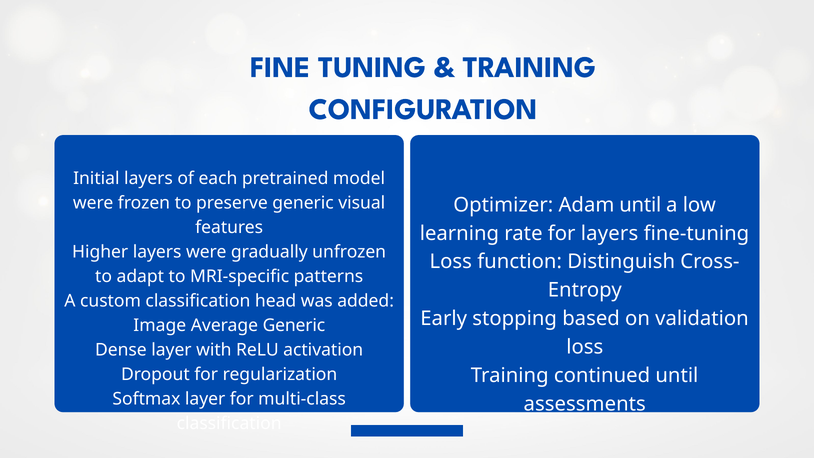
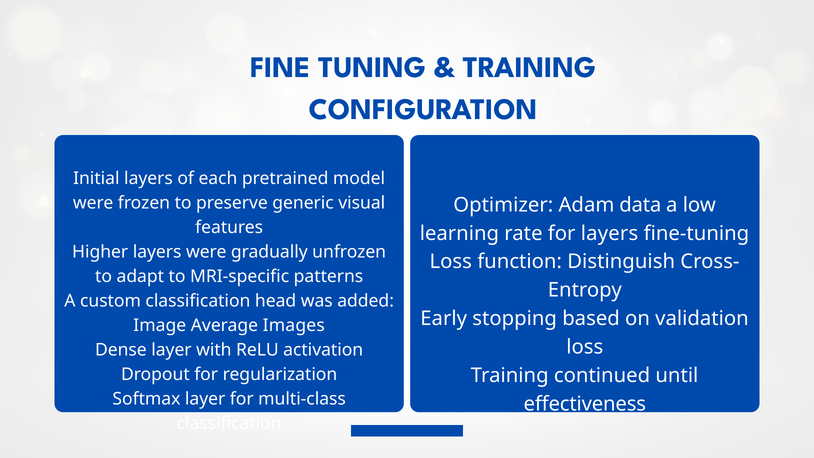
Adam until: until -> data
Average Generic: Generic -> Images
assessments: assessments -> effectiveness
